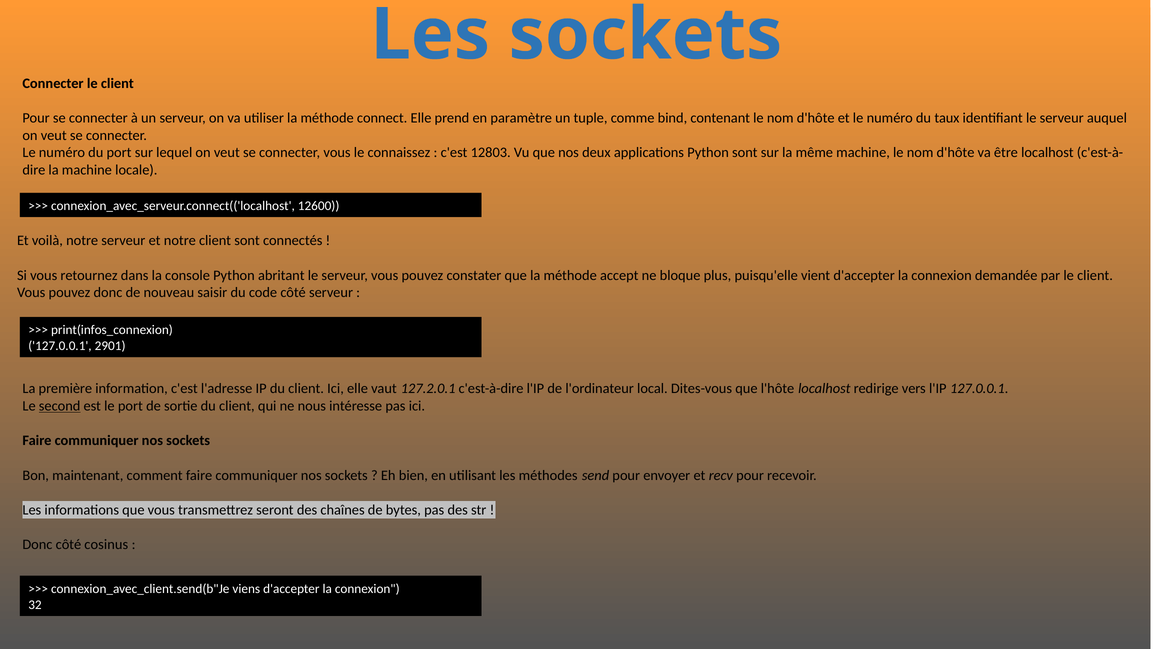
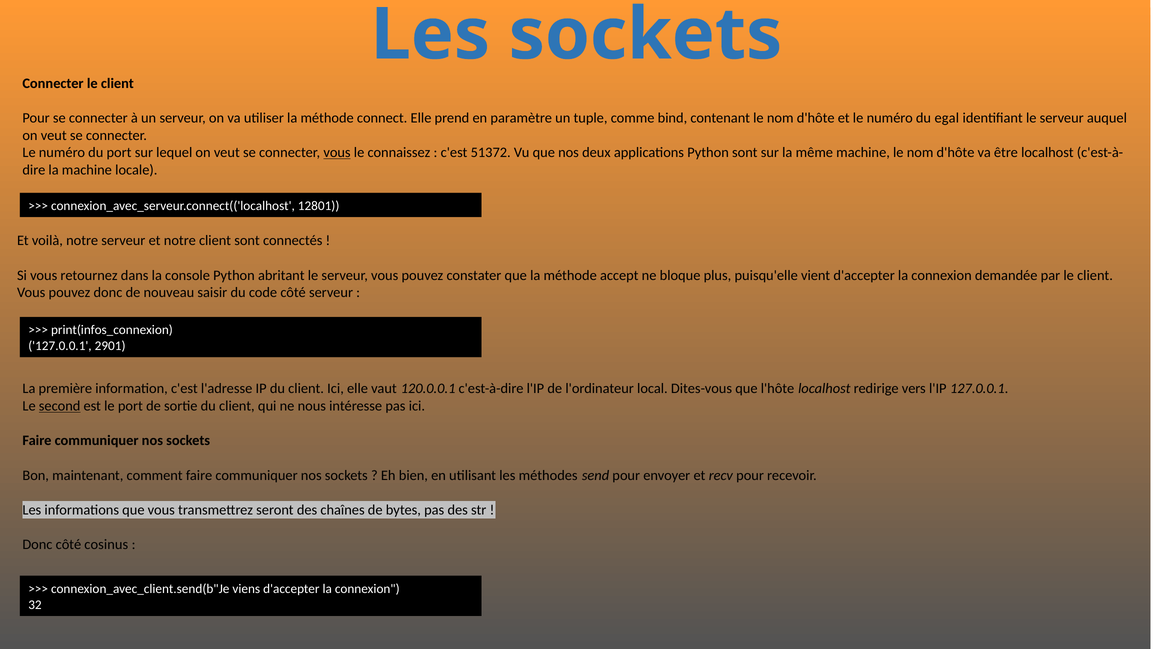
taux: taux -> egal
vous at (337, 152) underline: none -> present
12803: 12803 -> 51372
12600: 12600 -> 12801
127.2.0.1: 127.2.0.1 -> 120.0.0.1
